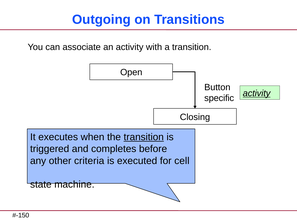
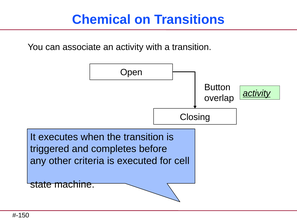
Outgoing: Outgoing -> Chemical
specific: specific -> overlap
transition at (144, 137) underline: present -> none
